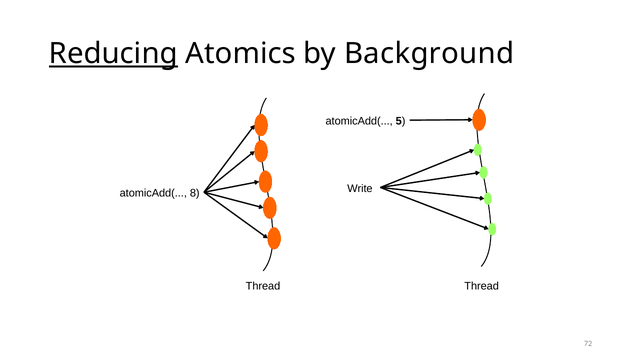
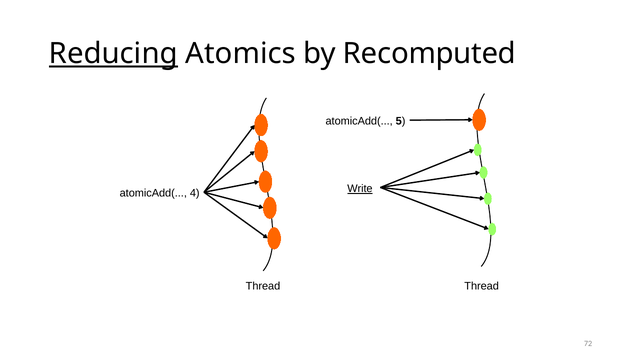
Background: Background -> Recomputed
Write underline: none -> present
8: 8 -> 4
